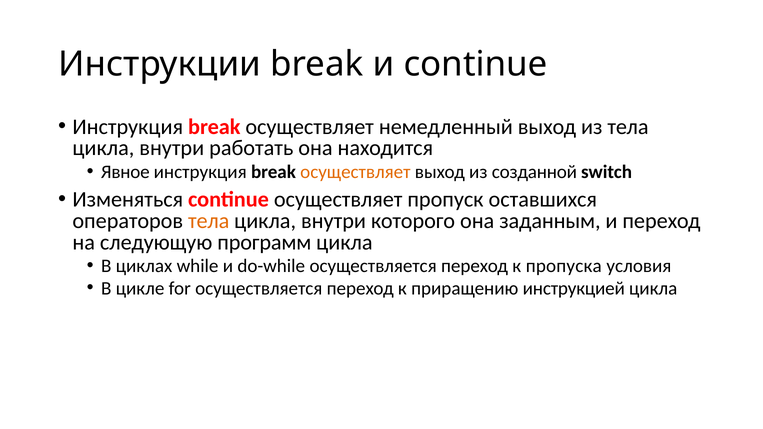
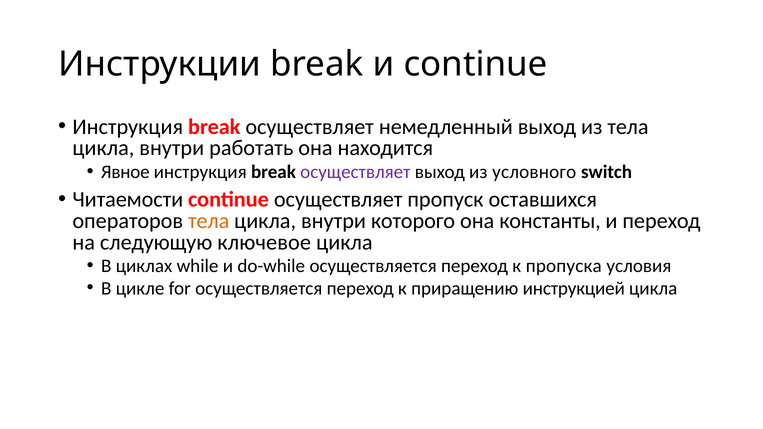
осуществляет at (355, 172) colour: orange -> purple
созданной: созданной -> условного
Изменяться: Изменяться -> Читаемости
заданным: заданным -> константы
программ: программ -> ключевое
